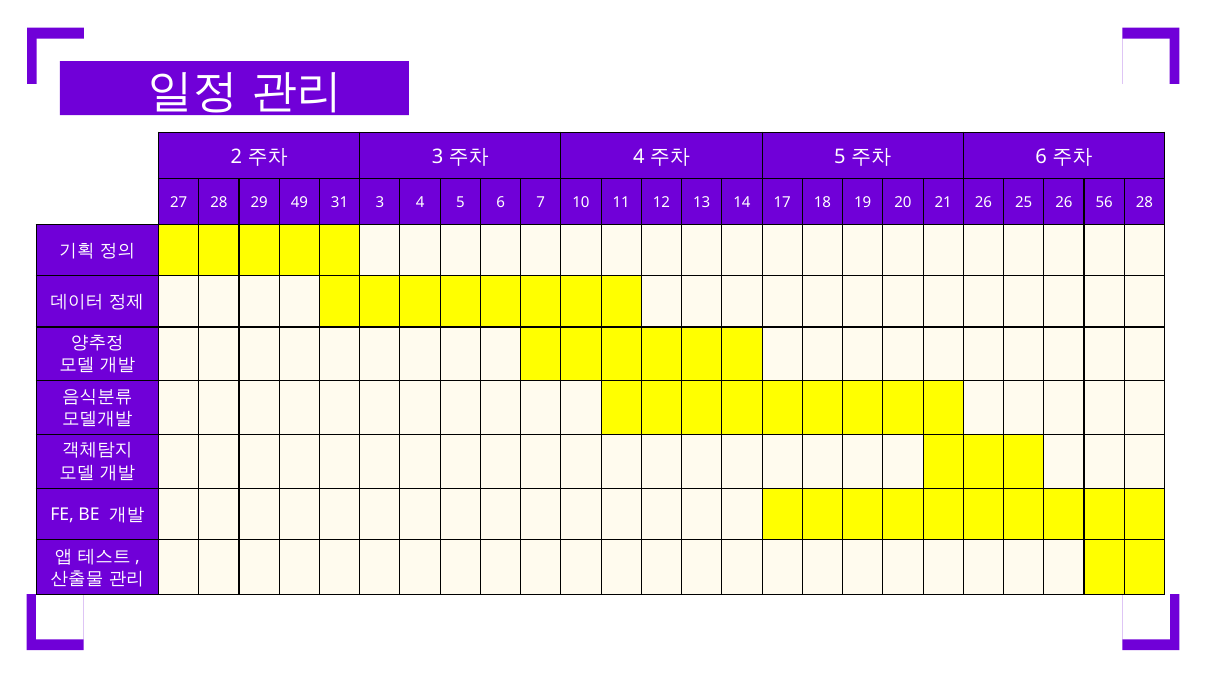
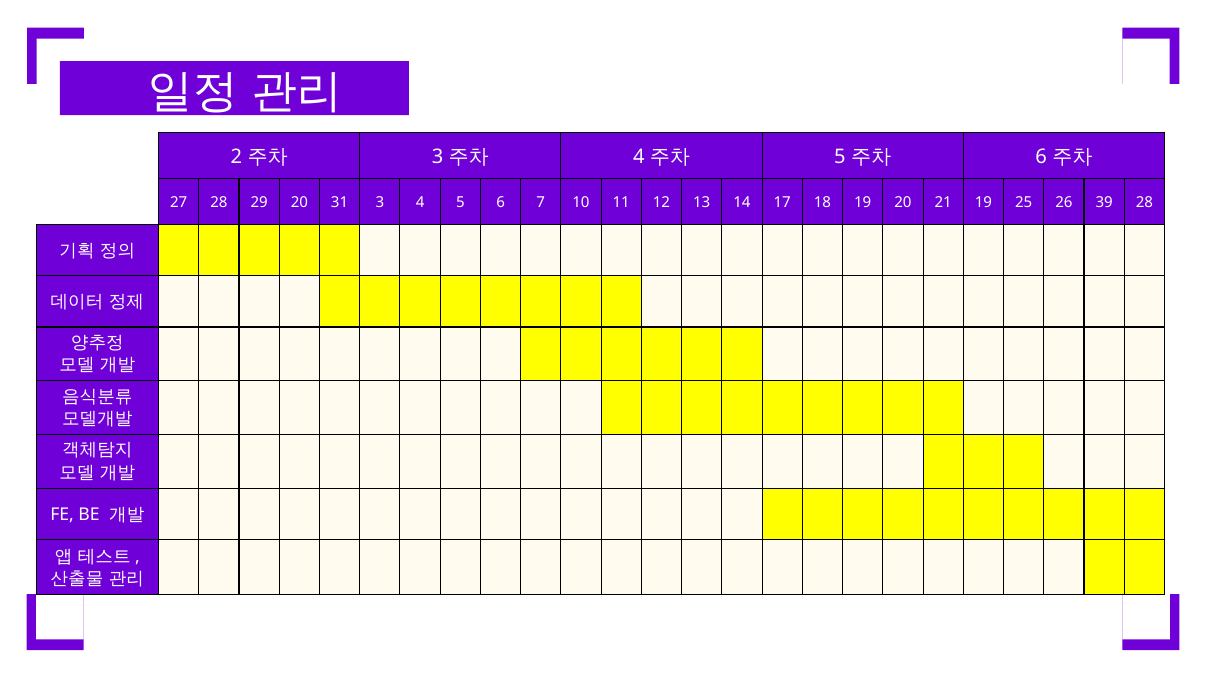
29 49: 49 -> 20
21 26: 26 -> 19
56: 56 -> 39
